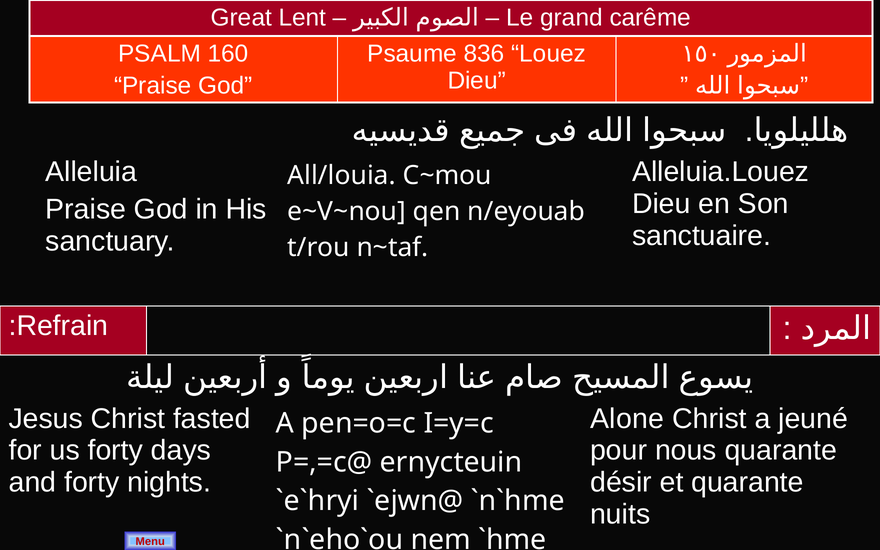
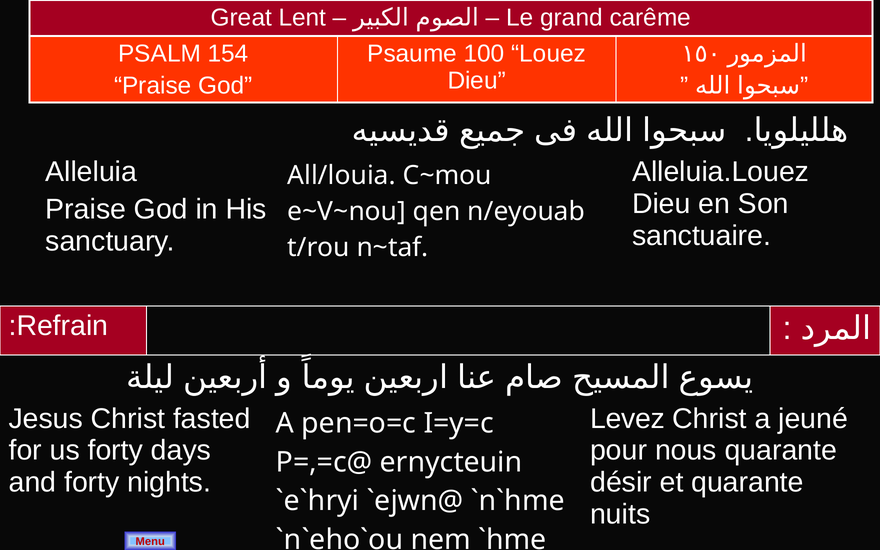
160: 160 -> 154
836: 836 -> 100
Alone: Alone -> Levez
